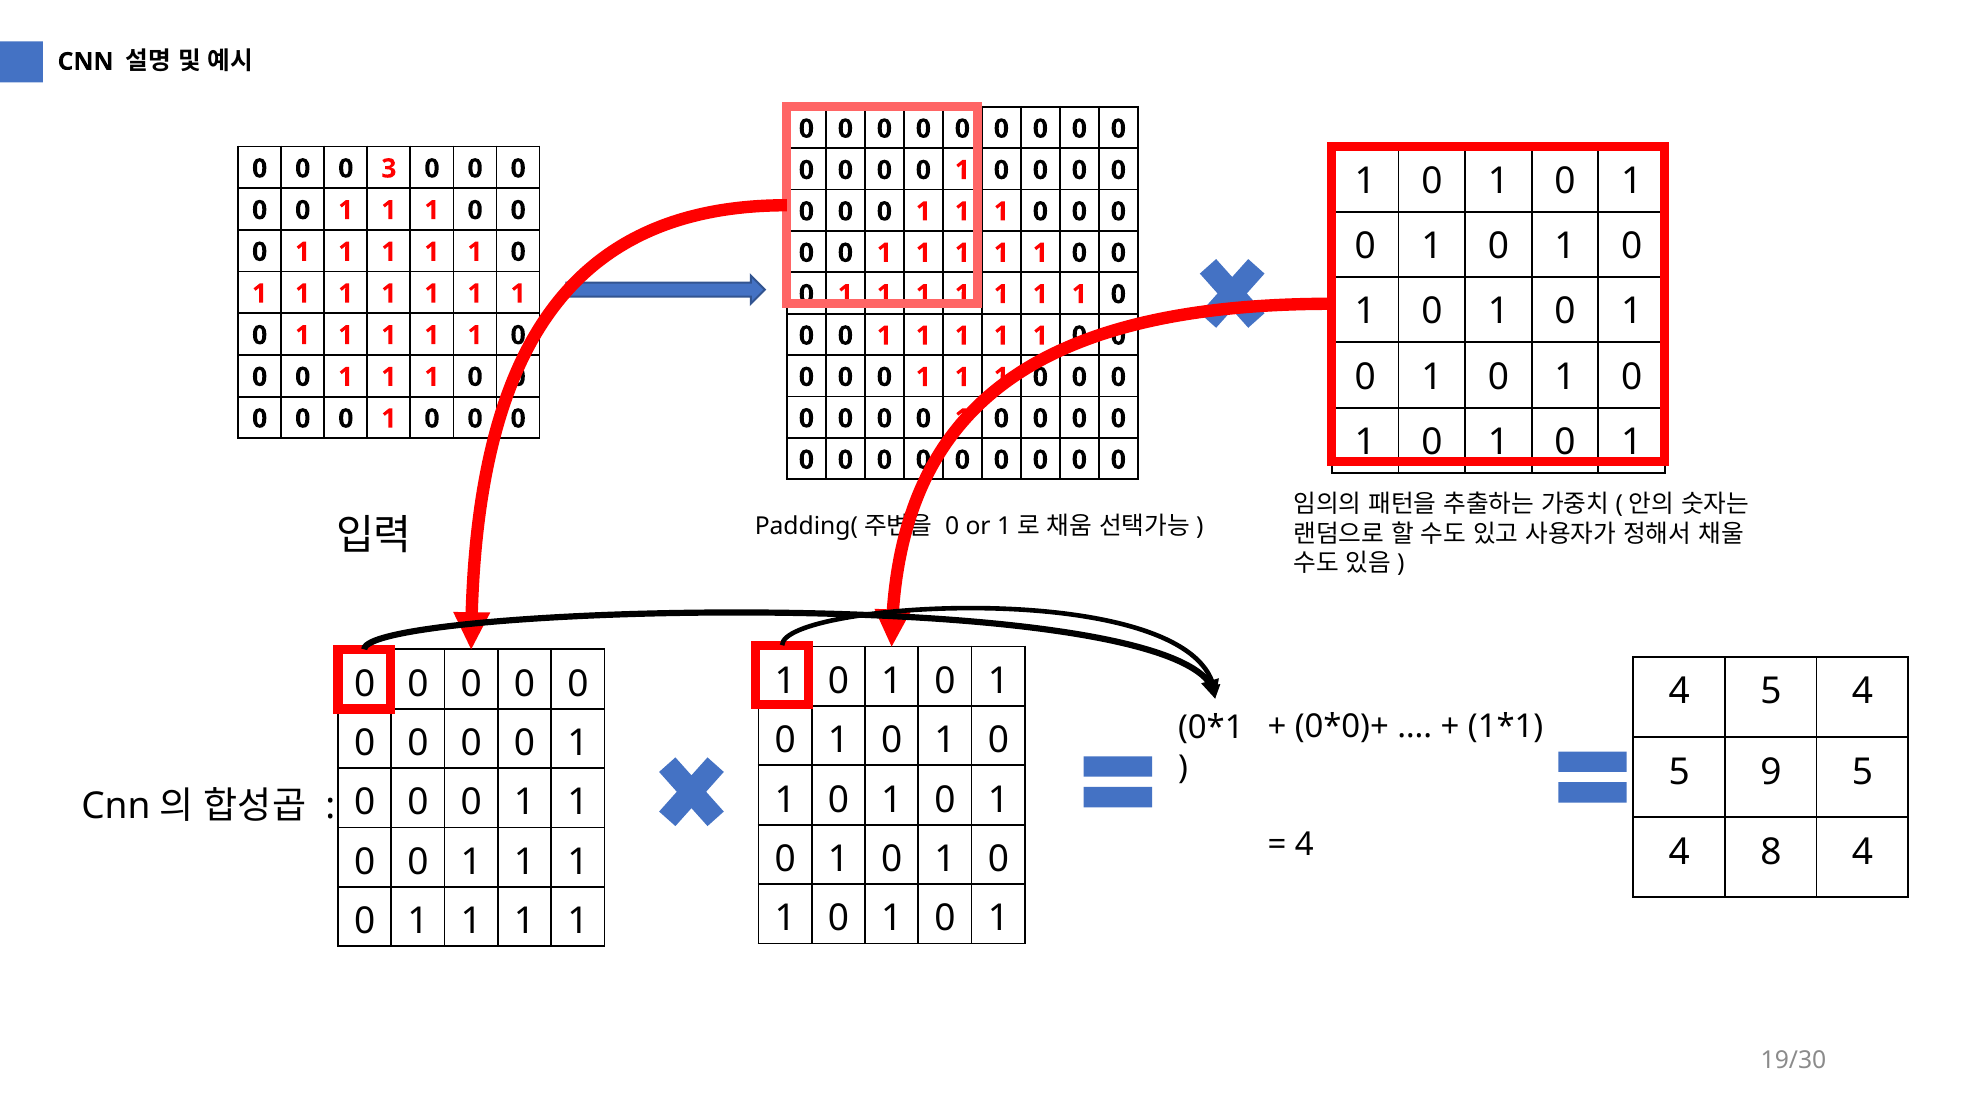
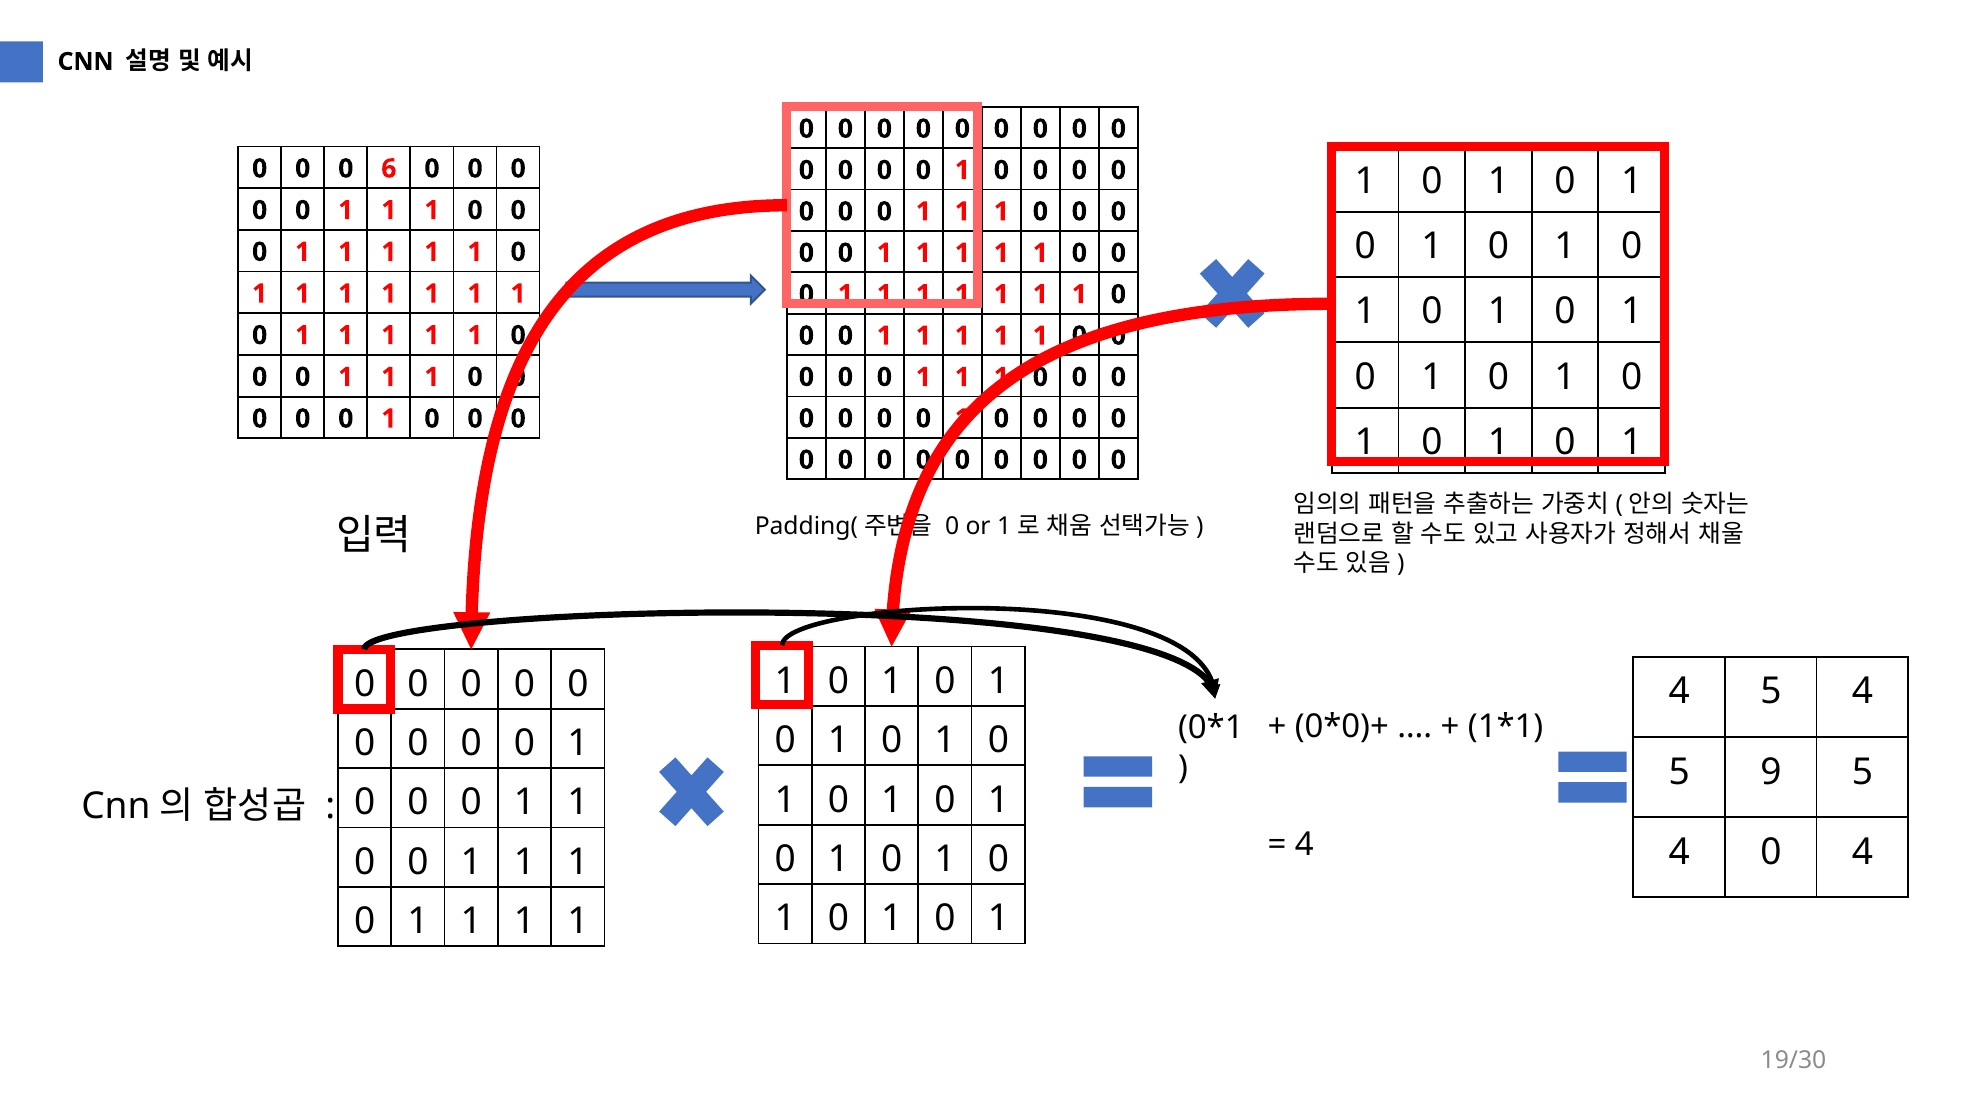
3: 3 -> 6
4 8: 8 -> 0
